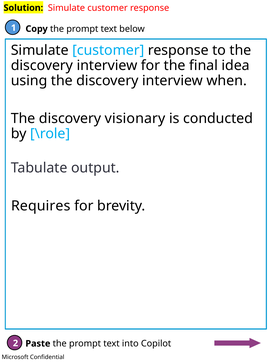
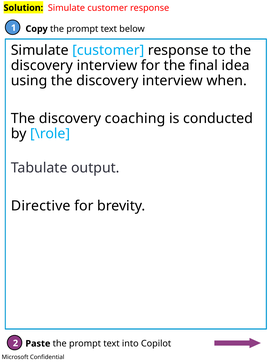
visionary: visionary -> coaching
Requires: Requires -> Directive
